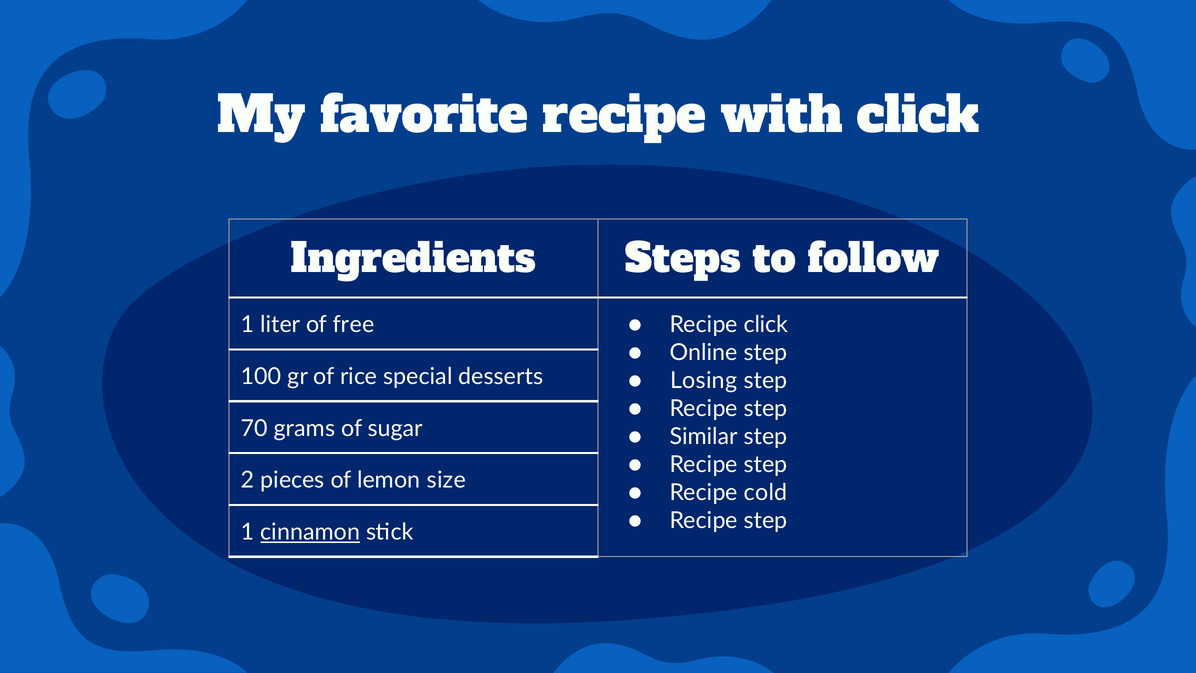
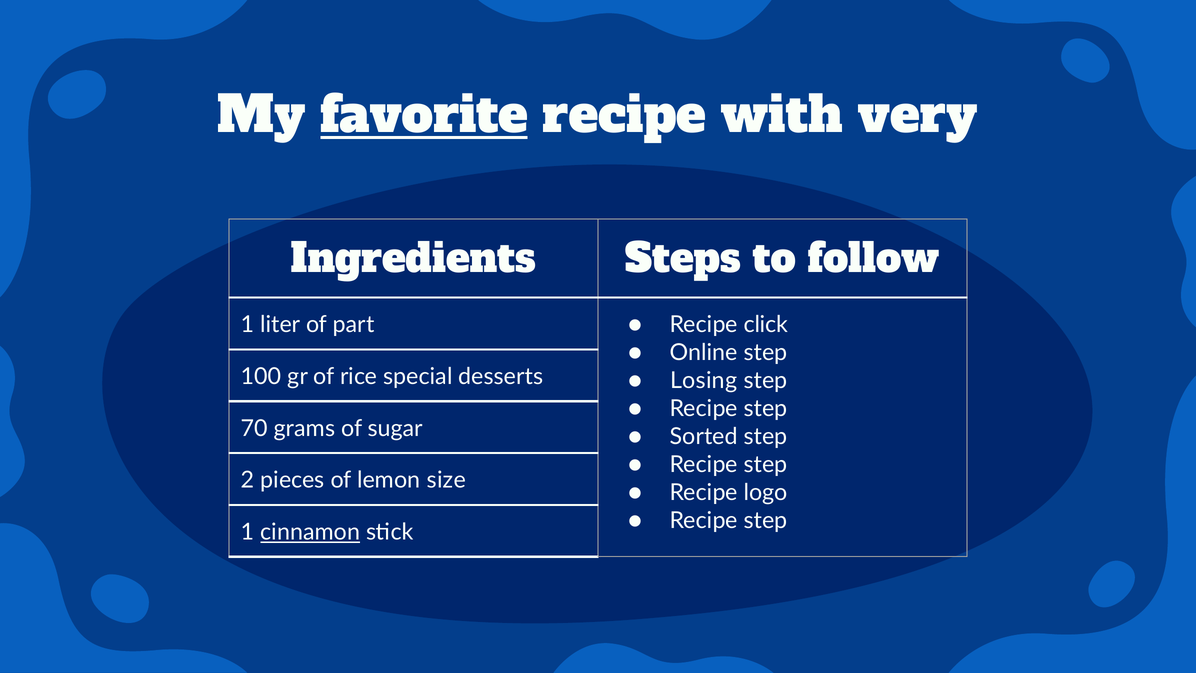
favorite underline: none -> present
with click: click -> very
free: free -> part
Similar: Similar -> Sorted
cold: cold -> logo
